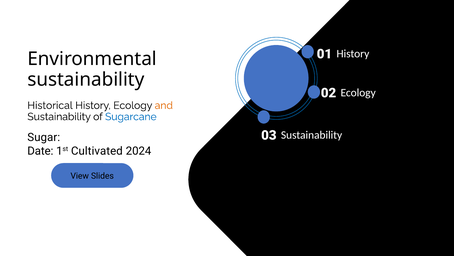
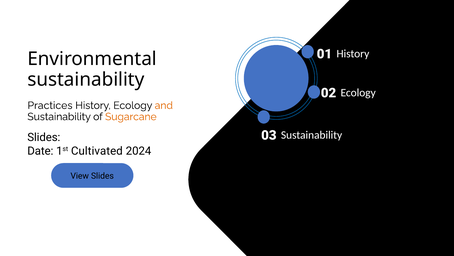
Historical: Historical -> Practices
Sugarcane colour: blue -> orange
Sugar at (44, 137): Sugar -> Slides
